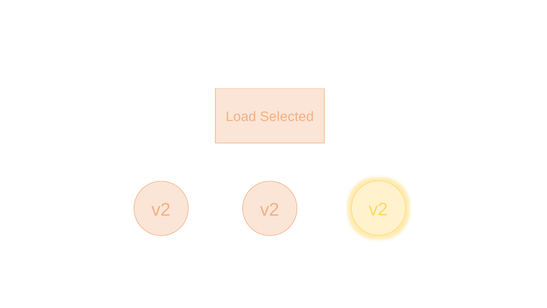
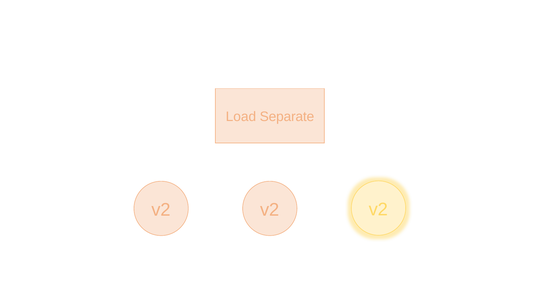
Selected: Selected -> Separate
